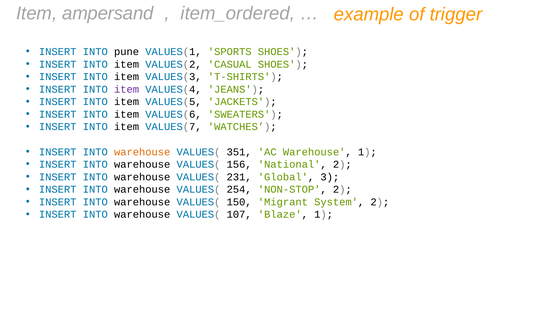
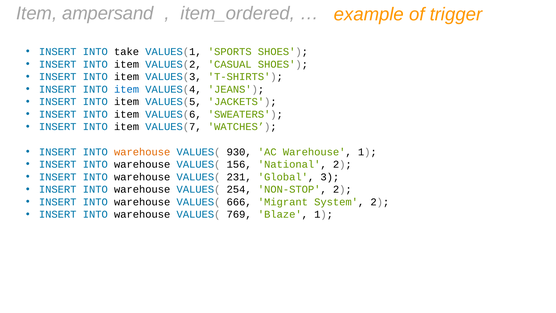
pune: pune -> take
item at (127, 89) colour: purple -> blue
351: 351 -> 930
150: 150 -> 666
107: 107 -> 769
